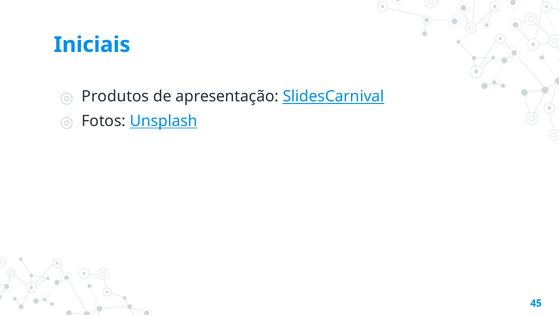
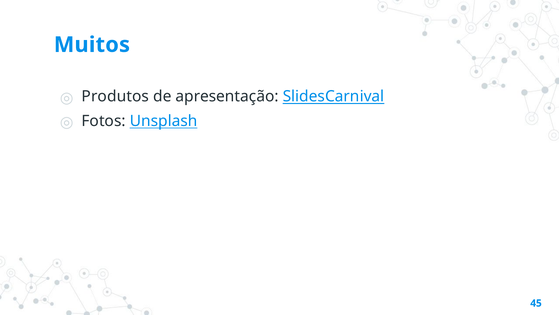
Iniciais: Iniciais -> Muitos
